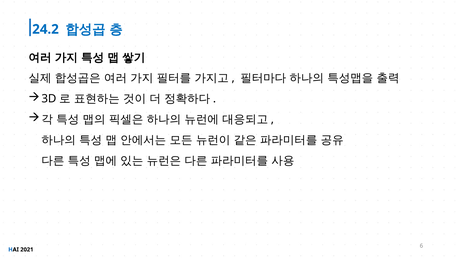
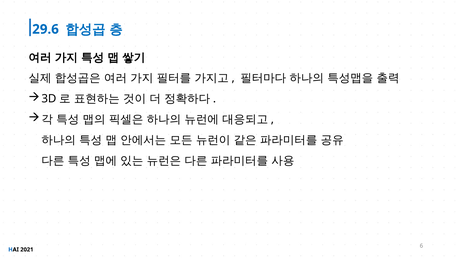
24.2: 24.2 -> 29.6
